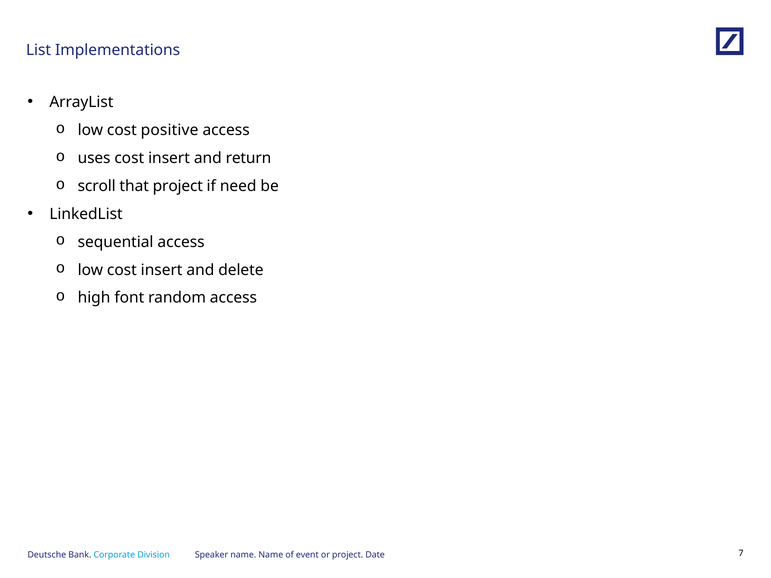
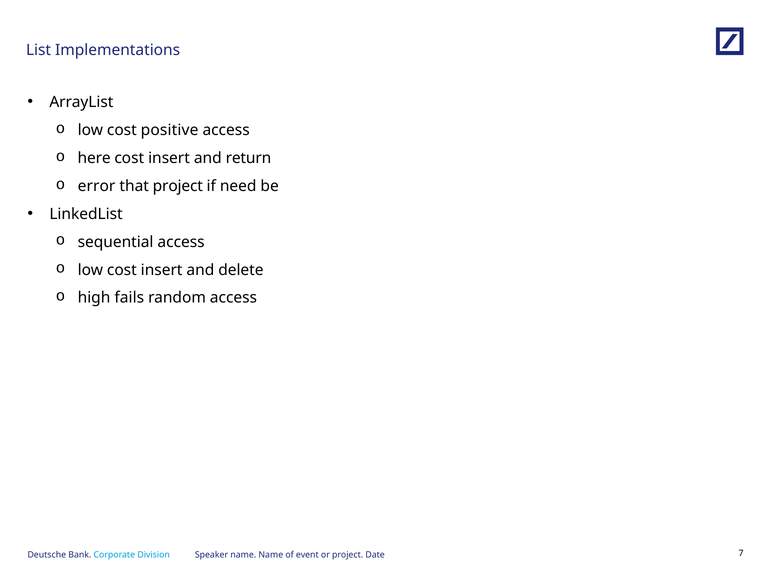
uses: uses -> here
scroll: scroll -> error
font: font -> fails
